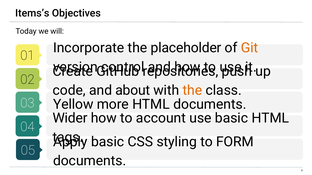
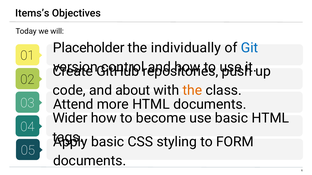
Incorporate: Incorporate -> Placeholder
placeholder: placeholder -> individually
Git colour: orange -> blue
Yellow: Yellow -> Attend
account: account -> become
